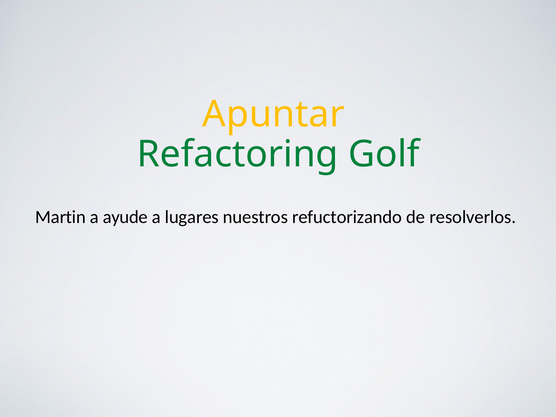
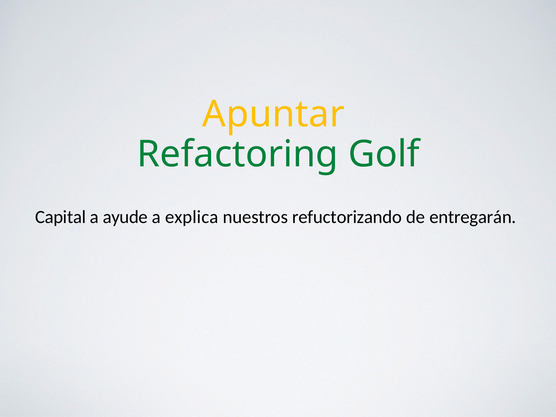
Martin: Martin -> Capital
lugares: lugares -> explica
resolverlos: resolverlos -> entregarán
